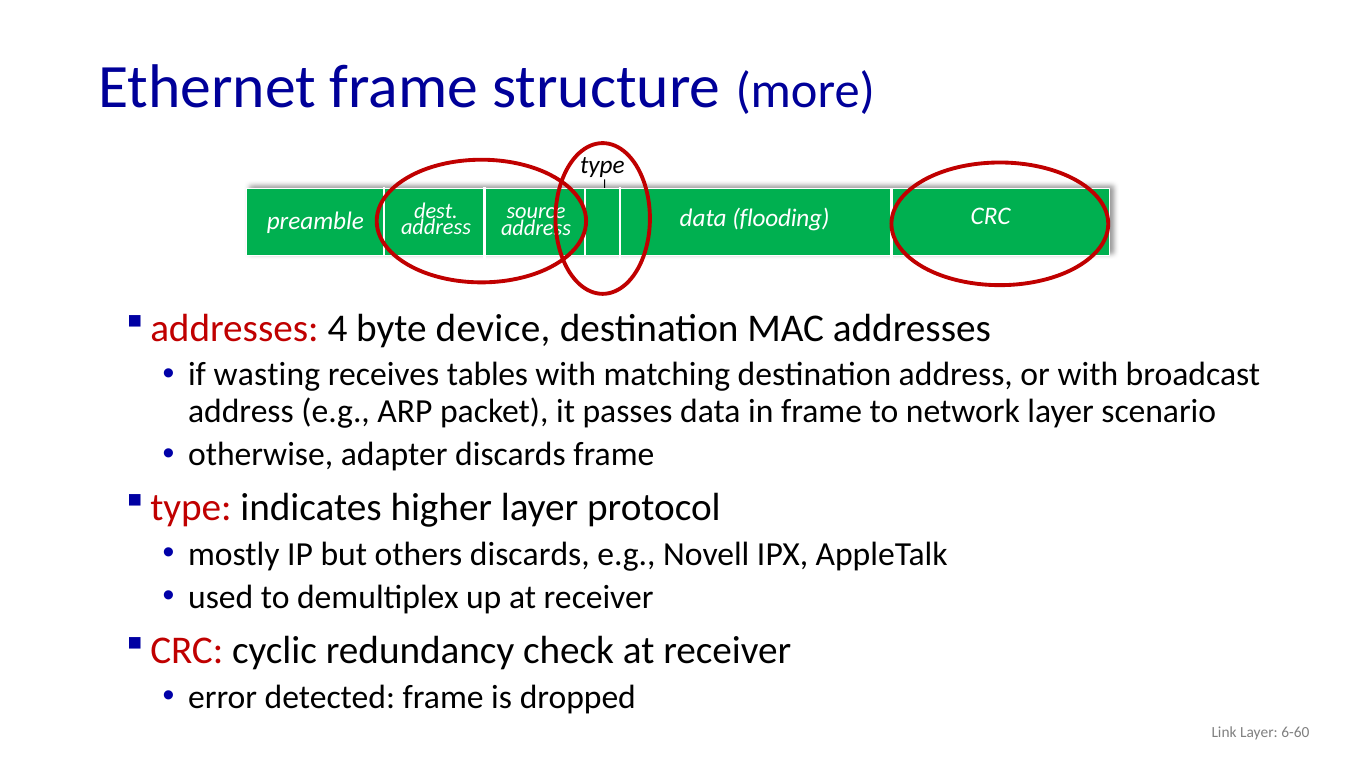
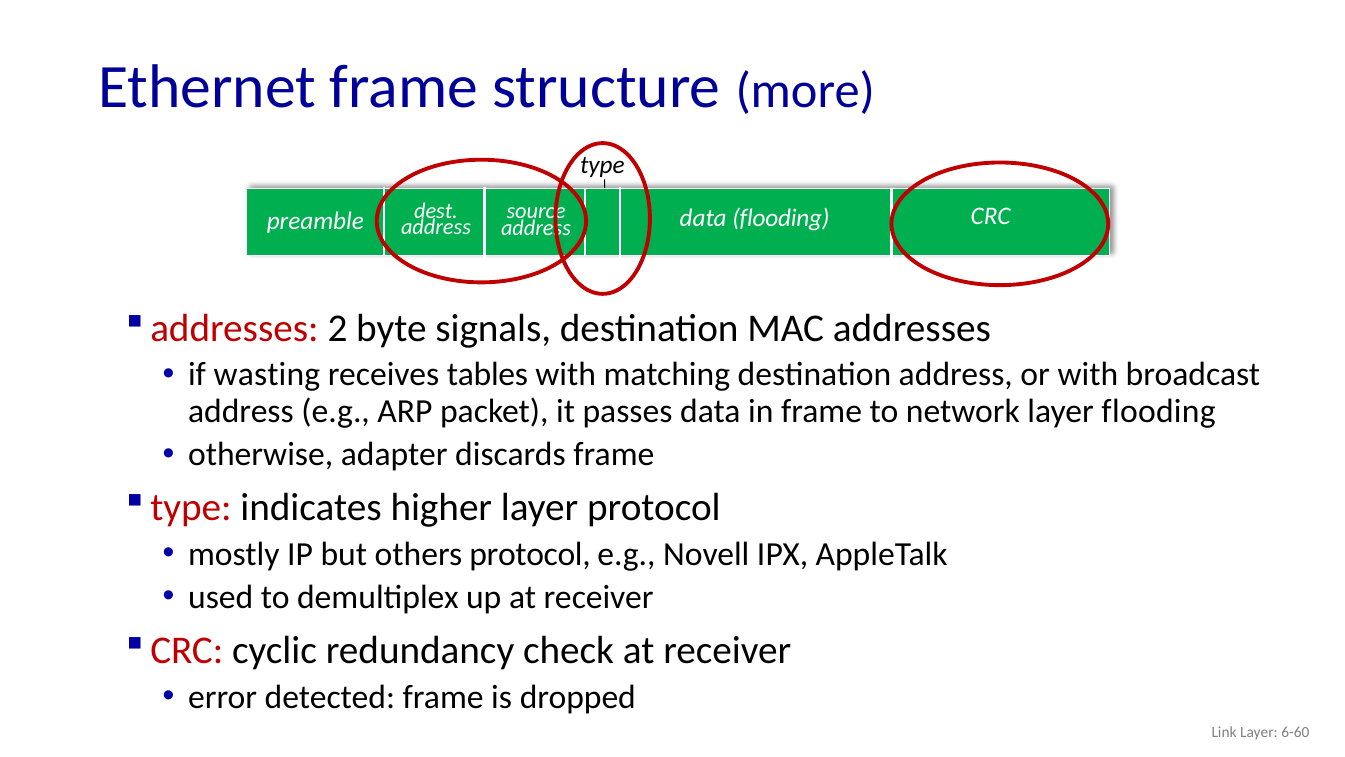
4: 4 -> 2
device: device -> signals
layer scenario: scenario -> flooding
others discards: discards -> protocol
